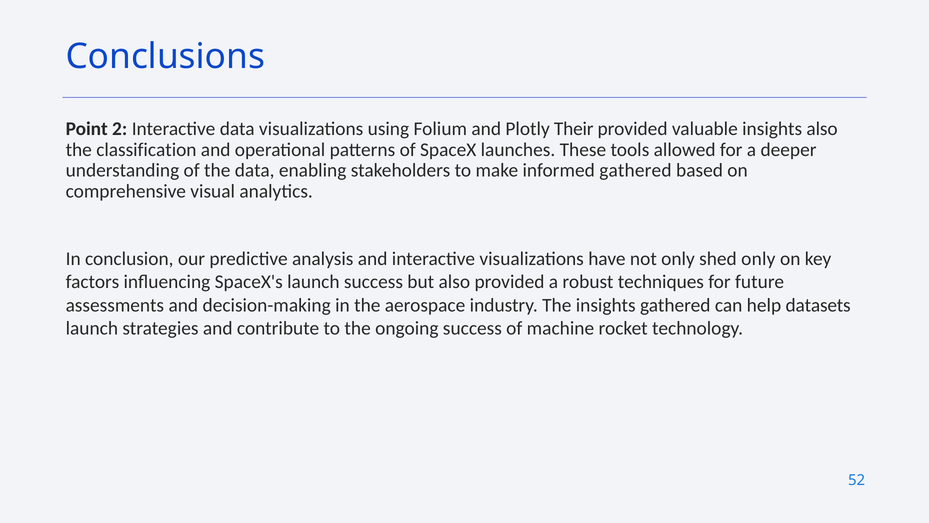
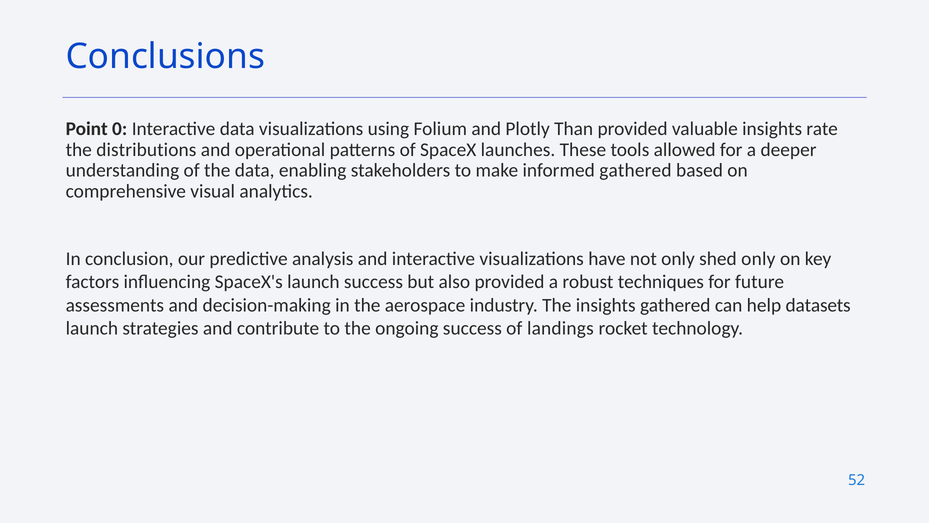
2: 2 -> 0
Their: Their -> Than
insights also: also -> rate
classification: classification -> distributions
machine: machine -> landings
